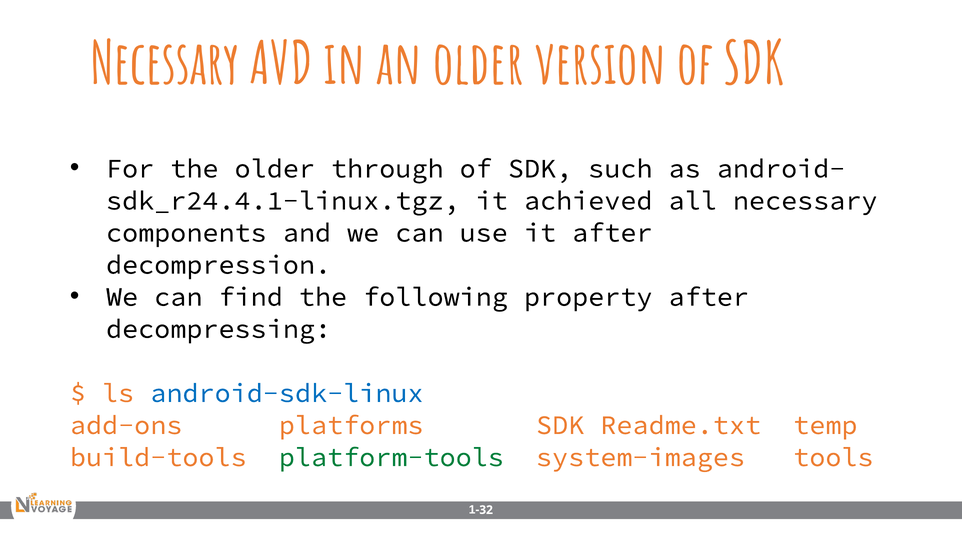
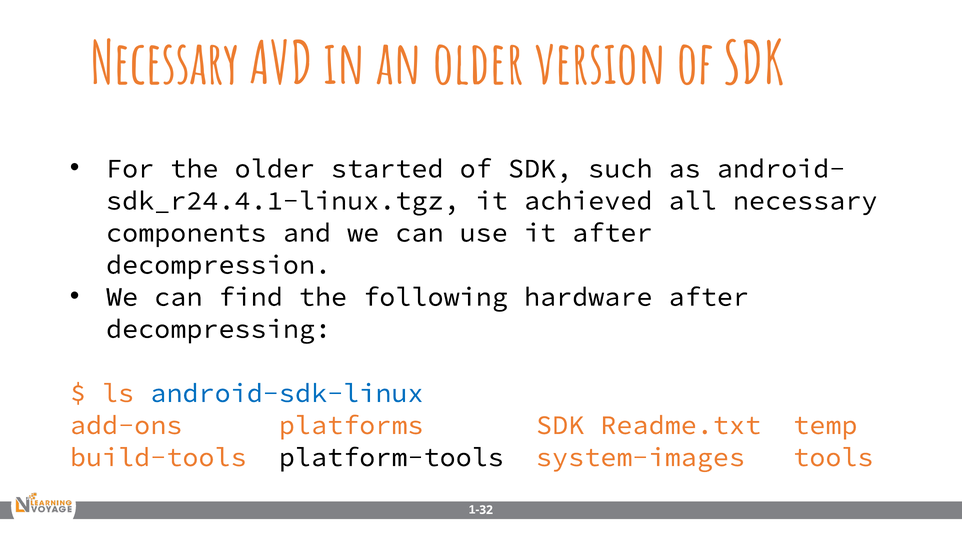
through: through -> started
property: property -> hardware
platform-tools colour: green -> black
